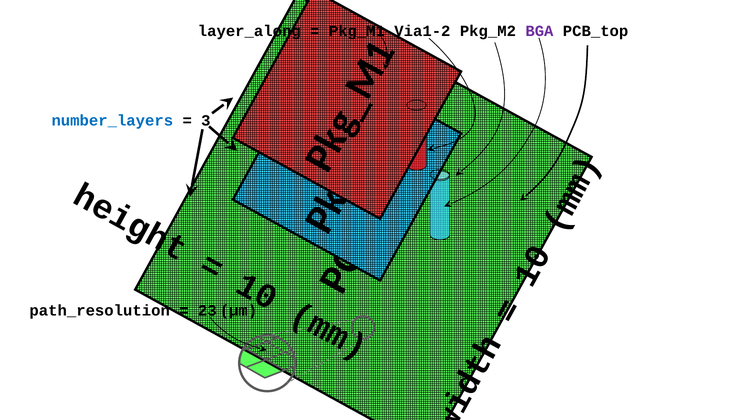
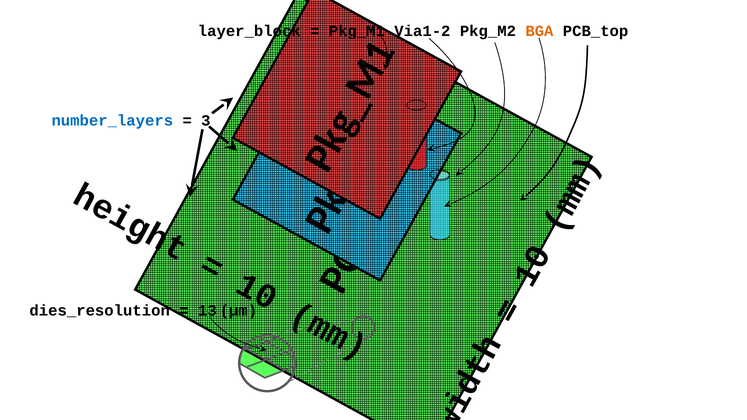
layer_along: layer_along -> layer_block
BGA colour: purple -> orange
path_resolution: path_resolution -> dies_resolution
23: 23 -> 13
